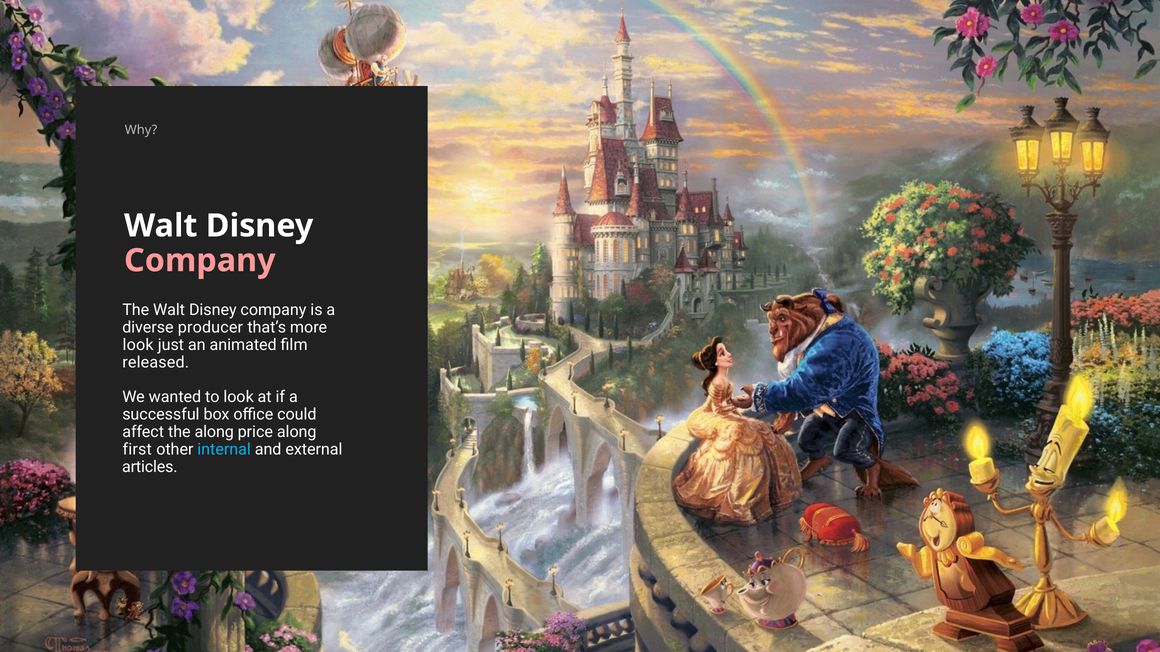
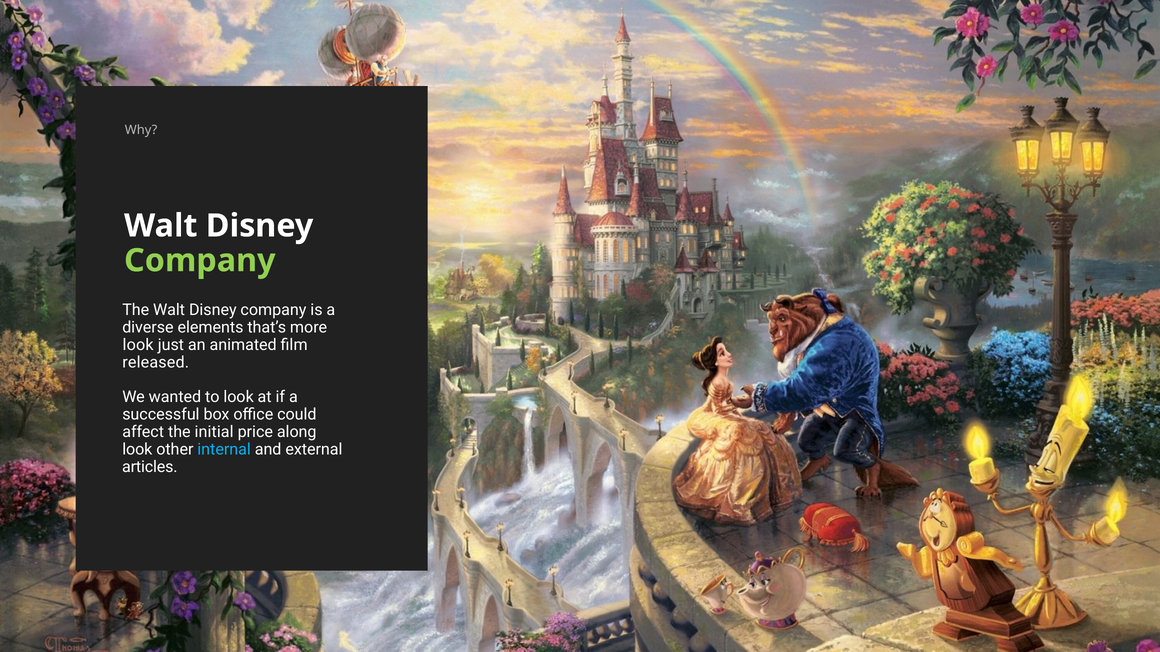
Company at (200, 261) colour: pink -> light green
producer: producer -> elements
the along: along -> initial
first at (137, 450): first -> look
